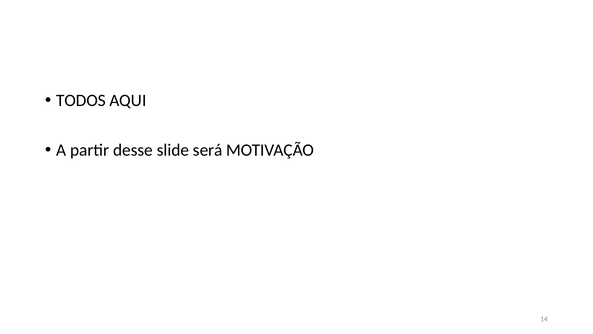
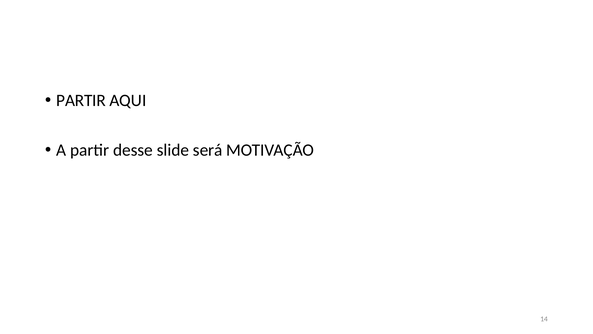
TODOS at (81, 100): TODOS -> PARTIR
